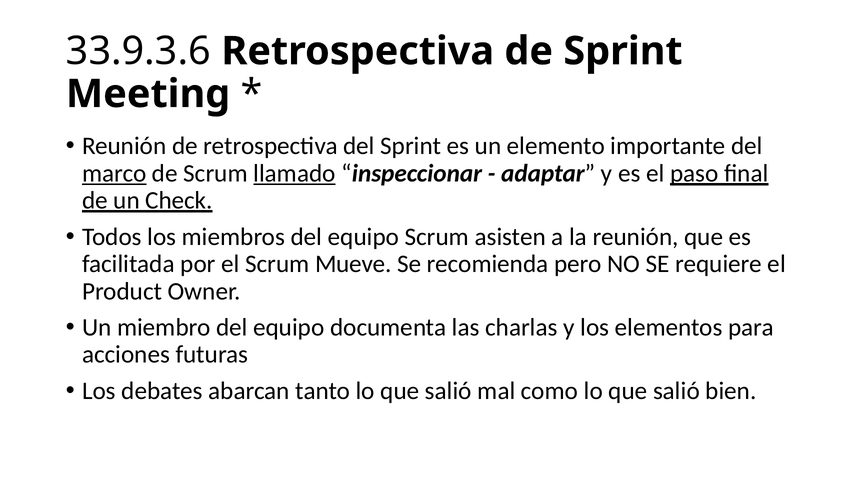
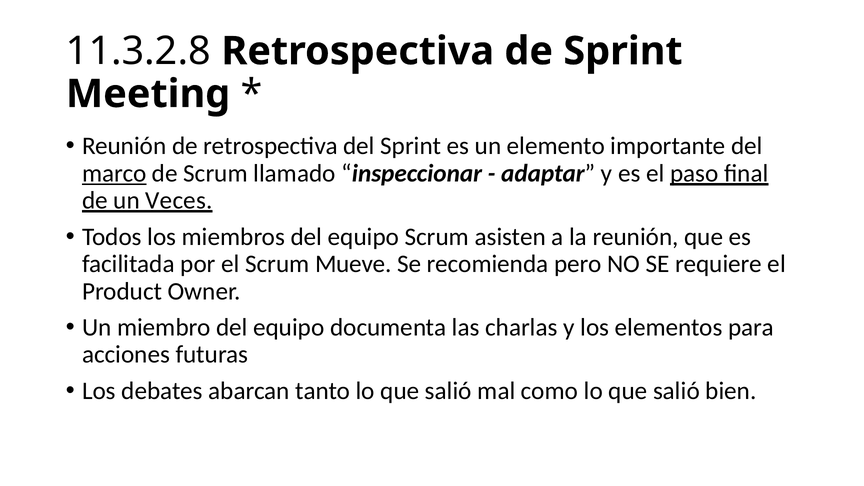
33.9.3.6: 33.9.3.6 -> 11.3.2.8
llamado underline: present -> none
Check: Check -> Veces
